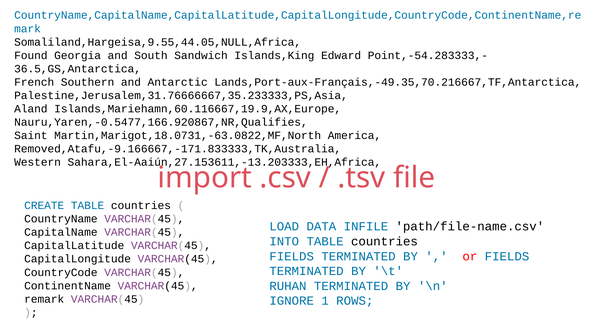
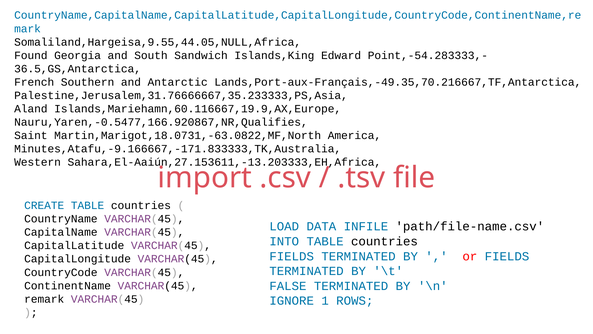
Removed,Atafu,-9.166667,-171.833333,TK,Australia: Removed,Atafu,-9.166667,-171.833333,TK,Australia -> Minutes,Atafu,-9.166667,-171.833333,TK,Australia
RUHAN: RUHAN -> FALSE
